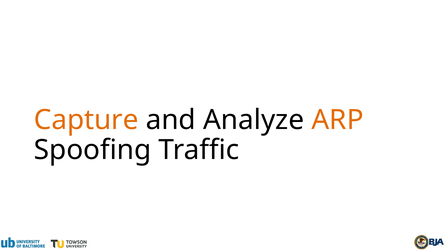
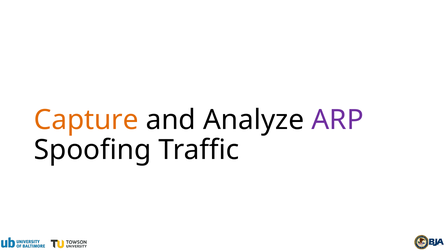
ARP colour: orange -> purple
